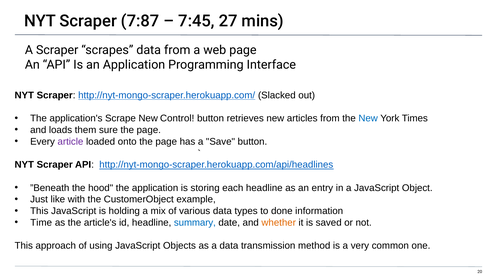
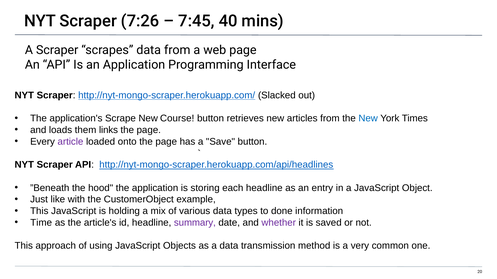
7:87: 7:87 -> 7:26
27: 27 -> 40
Control: Control -> Course
sure: sure -> links
summary colour: blue -> purple
whether colour: orange -> purple
